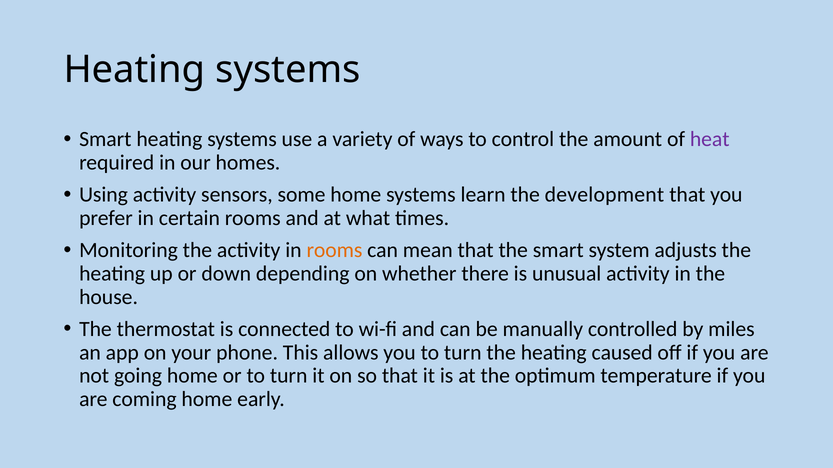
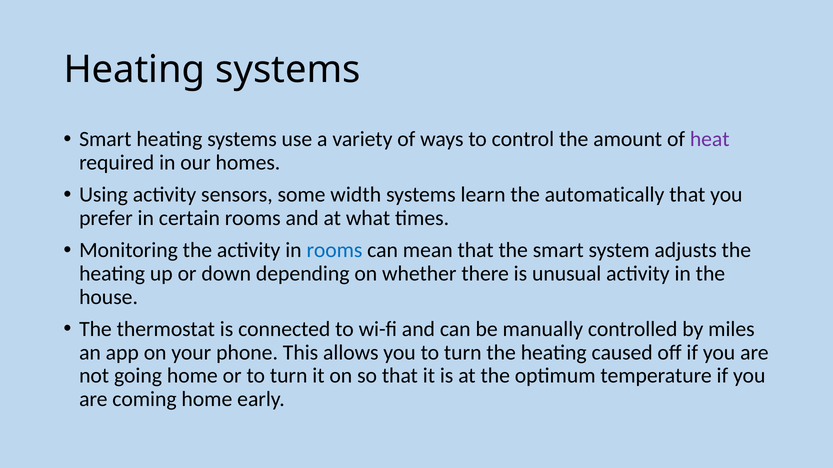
some home: home -> width
development: development -> automatically
rooms at (334, 250) colour: orange -> blue
